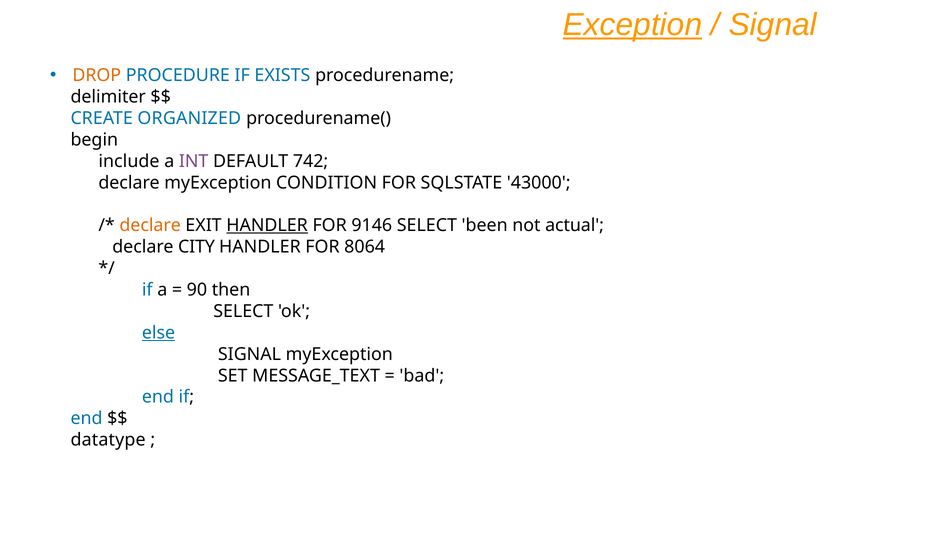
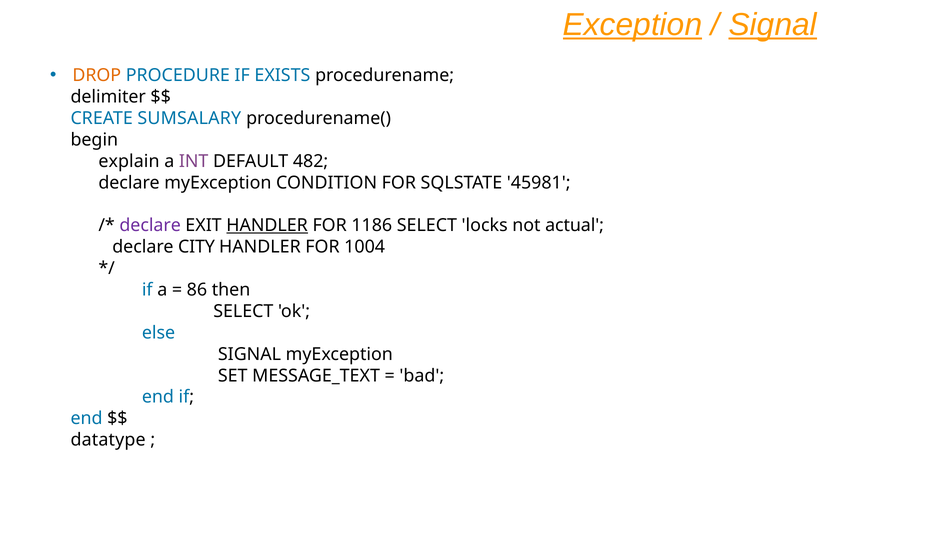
Signal at (773, 25) underline: none -> present
ORGANIZED: ORGANIZED -> SUMSALARY
include: include -> explain
742: 742 -> 482
43000: 43000 -> 45981
declare at (150, 225) colour: orange -> purple
9146: 9146 -> 1186
been: been -> locks
8064: 8064 -> 1004
90: 90 -> 86
else underline: present -> none
